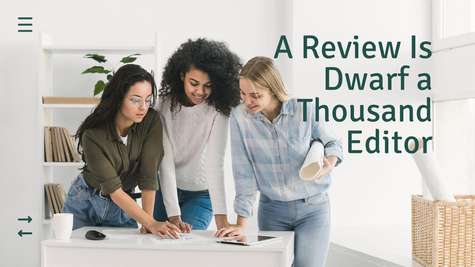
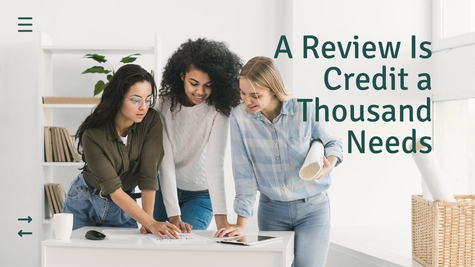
Dwarf: Dwarf -> Credit
Editor: Editor -> Needs
